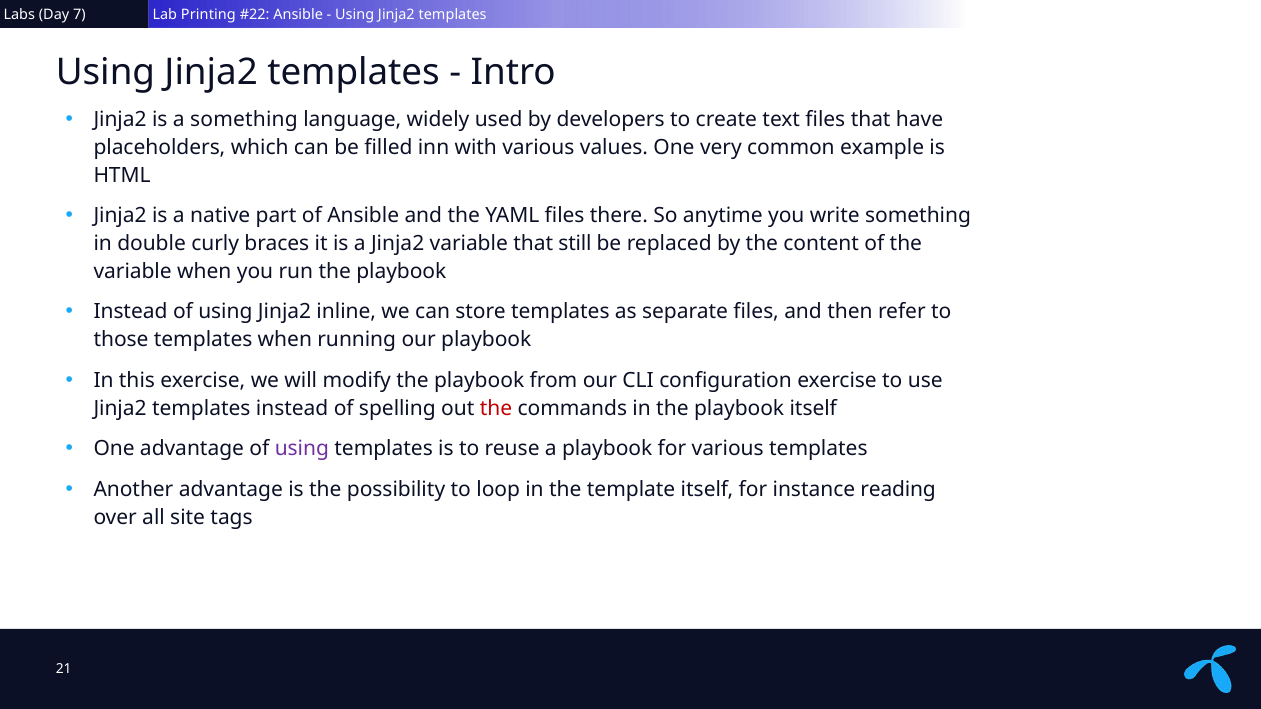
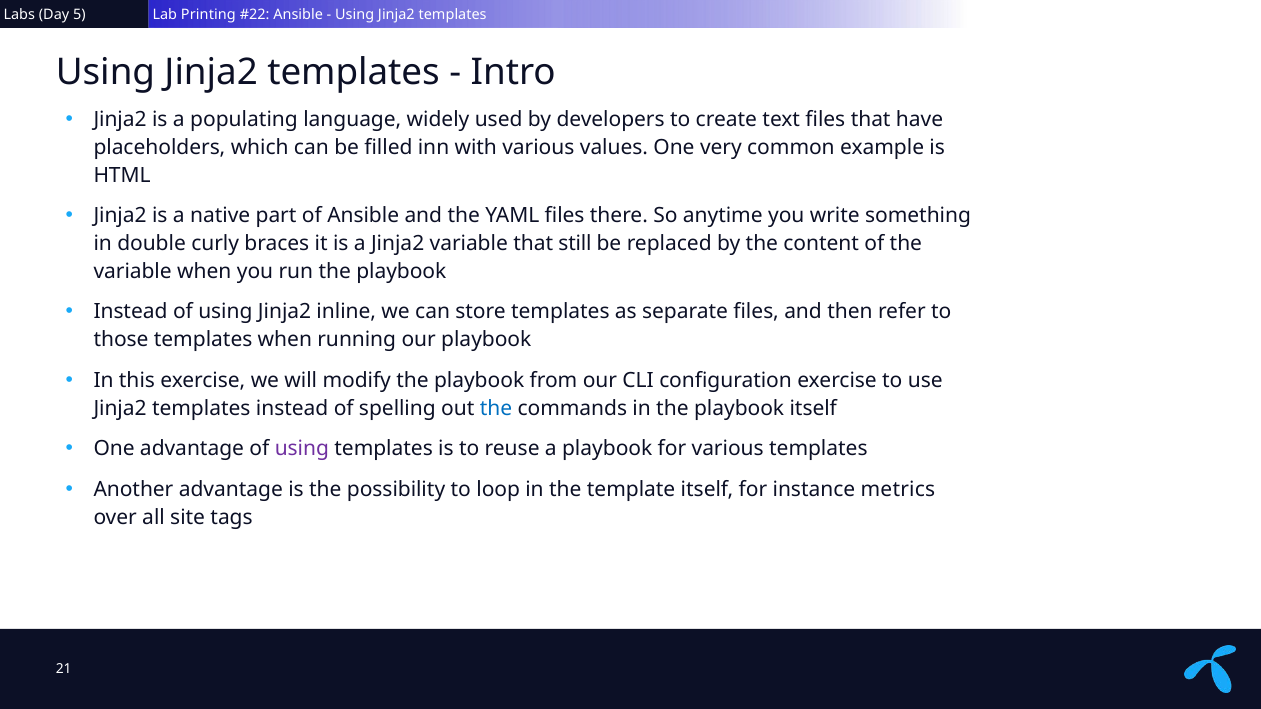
7: 7 -> 5
a something: something -> populating
the at (496, 408) colour: red -> blue
reading: reading -> metrics
